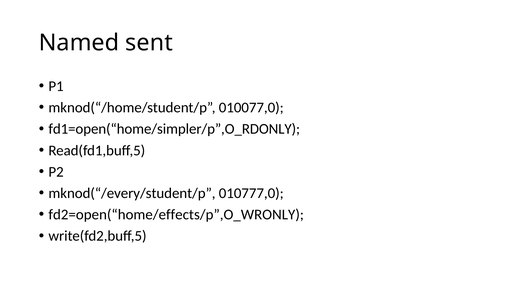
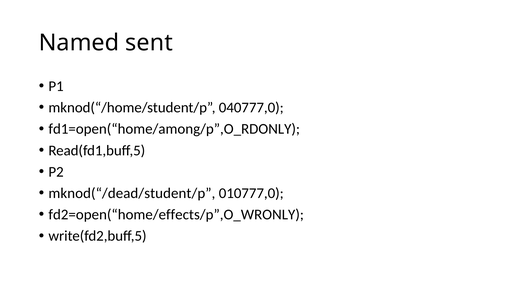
010077,0: 010077,0 -> 040777,0
fd1=open(“home/simpler/p”,O_RDONLY: fd1=open(“home/simpler/p”,O_RDONLY -> fd1=open(“home/among/p”,O_RDONLY
mknod(“/every/student/p: mknod(“/every/student/p -> mknod(“/dead/student/p
